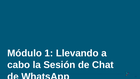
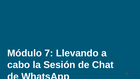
1: 1 -> 7
